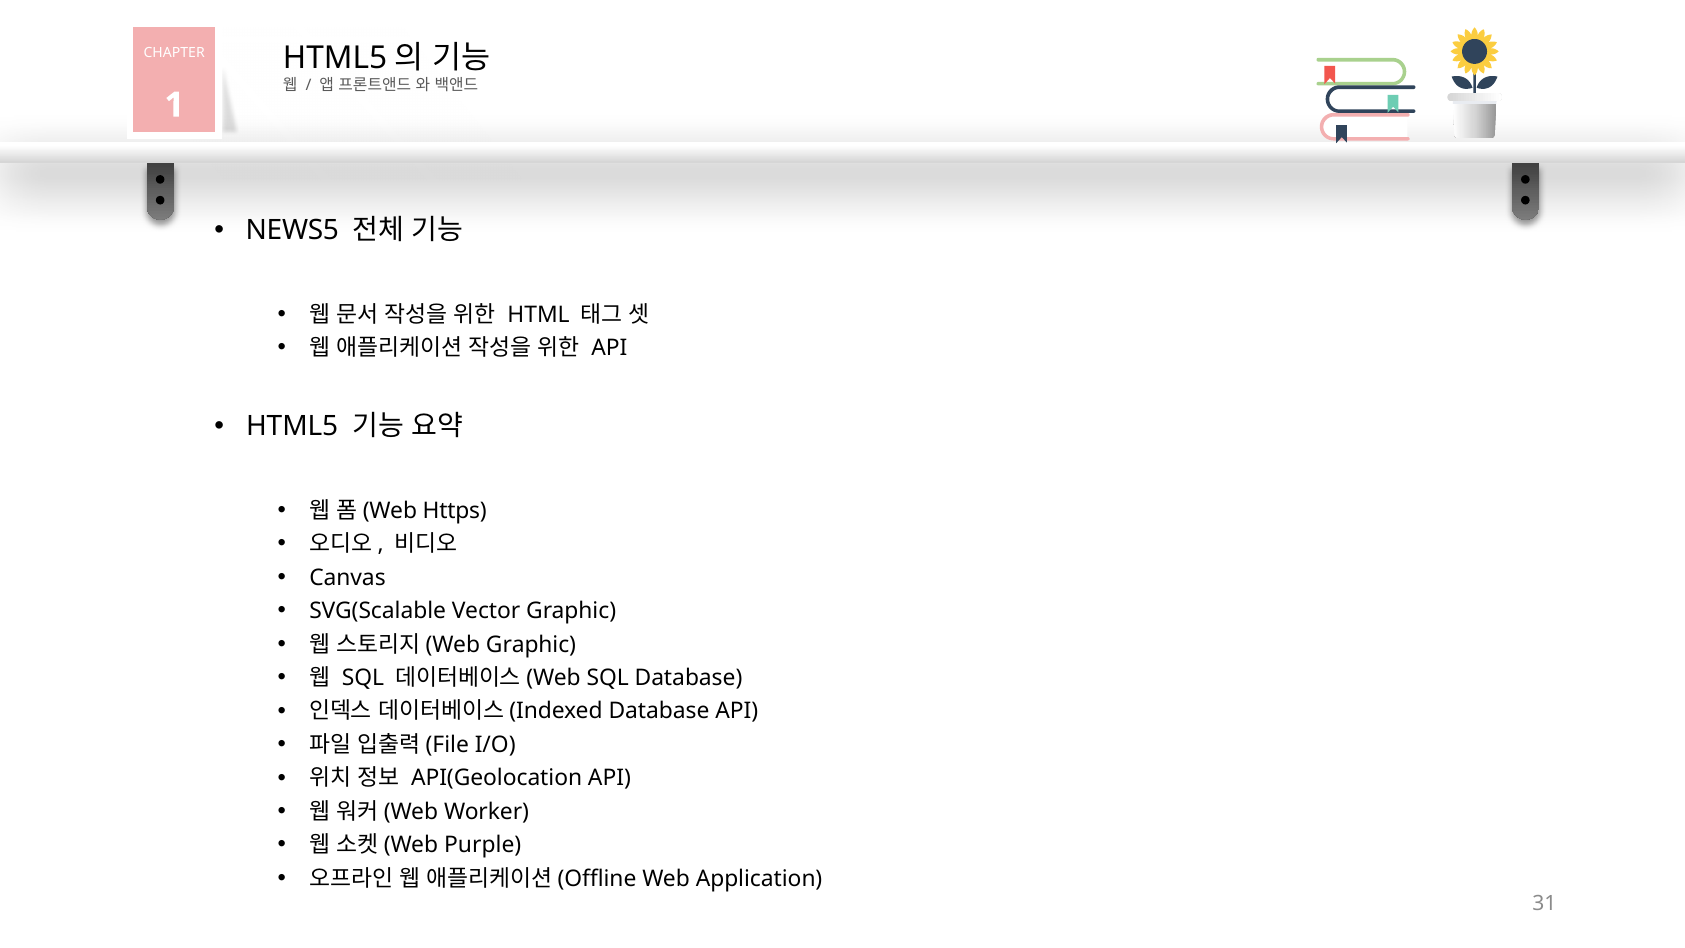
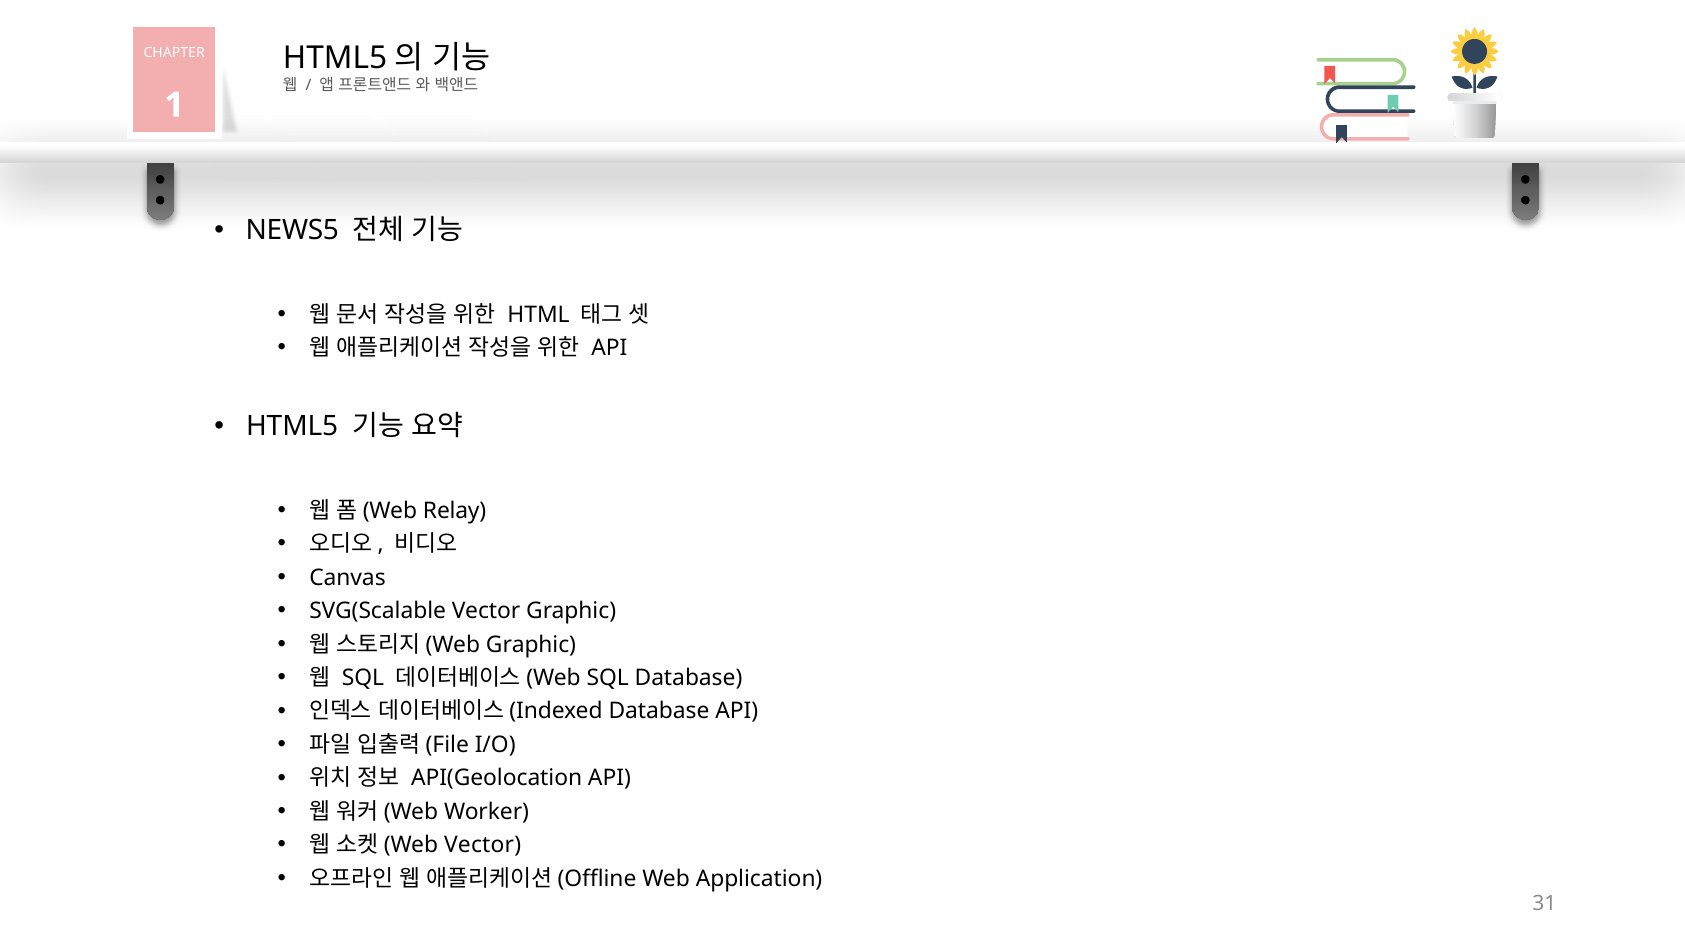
Https: Https -> Relay
Purple at (483, 845): Purple -> Vector
